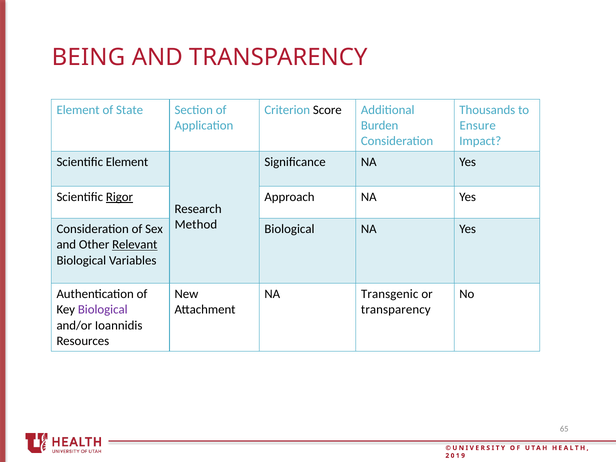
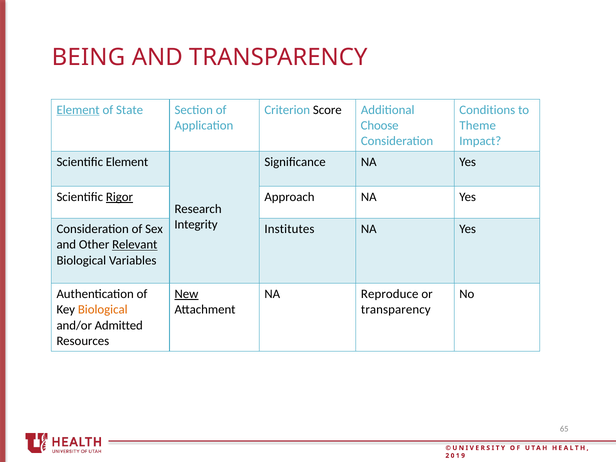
Element at (78, 110) underline: none -> present
Thousands: Thousands -> Conditions
Burden: Burden -> Choose
Ensure: Ensure -> Theme
Method: Method -> Integrity
Biological at (289, 229): Biological -> Institutes
New underline: none -> present
Transgenic: Transgenic -> Reproduce
Biological at (103, 310) colour: purple -> orange
Ioannidis: Ioannidis -> Admitted
